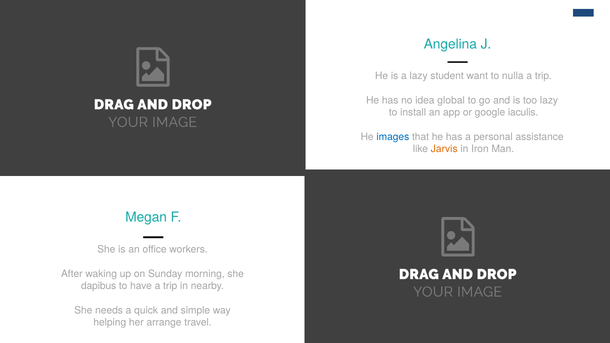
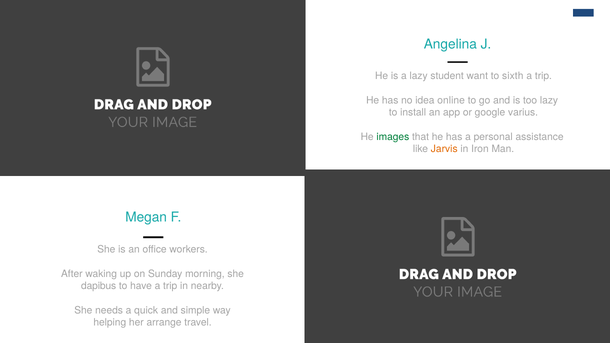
nulla: nulla -> sixth
global: global -> online
iaculis: iaculis -> varius
images colour: blue -> green
